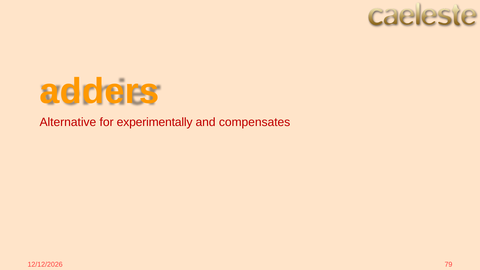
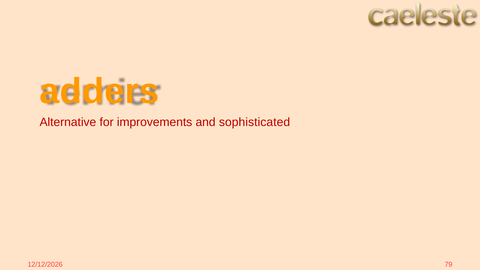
experimentally: experimentally -> improvements
compensates: compensates -> sophisticated
